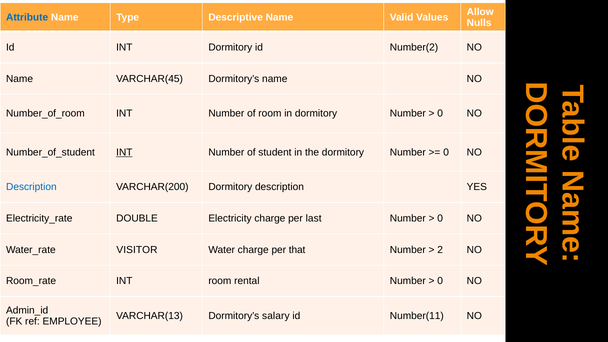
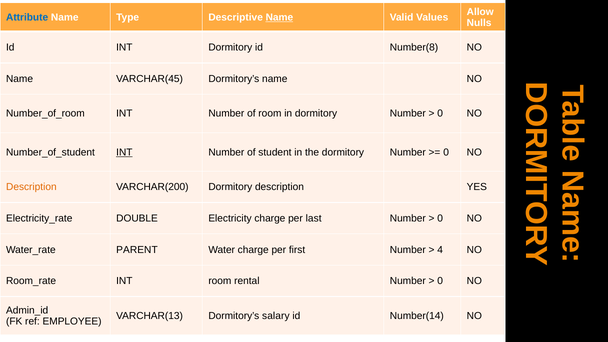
Name at (279, 17) underline: none -> present
Number(2: Number(2 -> Number(8
Description at (31, 187) colour: blue -> orange
VISITOR: VISITOR -> PARENT
that: that -> first
2: 2 -> 4
Number(11: Number(11 -> Number(14
